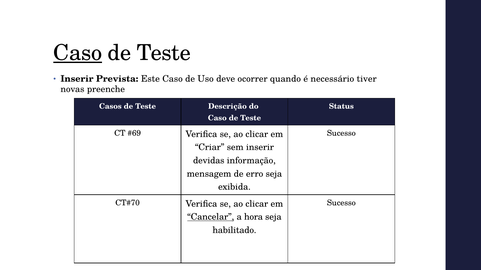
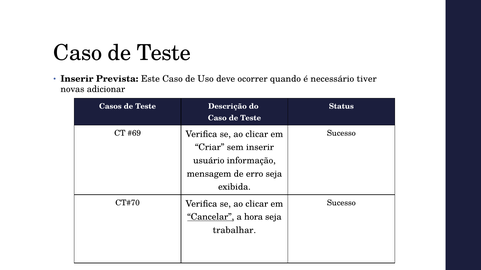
Caso at (78, 53) underline: present -> none
preenche: preenche -> adicionar
devidas: devidas -> usuário
habilitado: habilitado -> trabalhar
